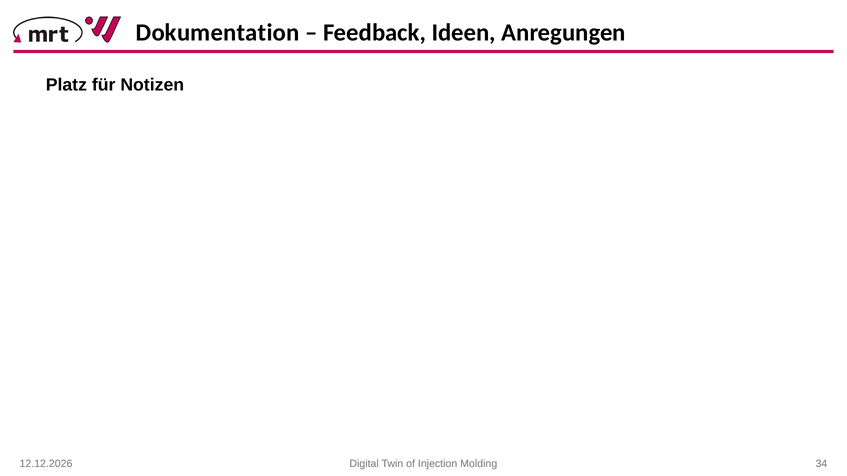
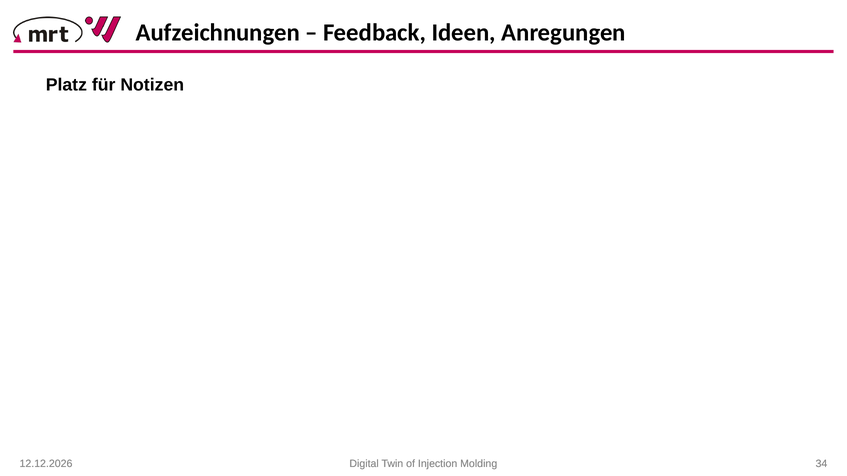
Dokumentation: Dokumentation -> Aufzeichnungen
